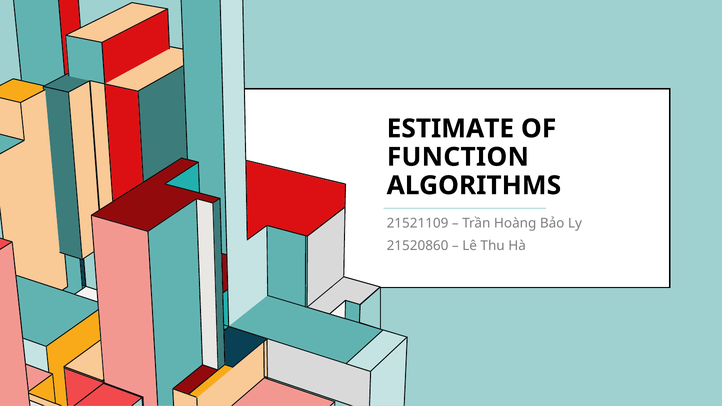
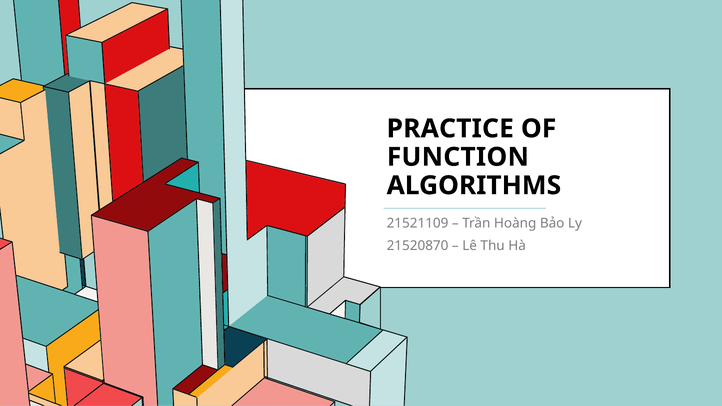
ESTIMATE: ESTIMATE -> PRACTICE
21520860: 21520860 -> 21520870
